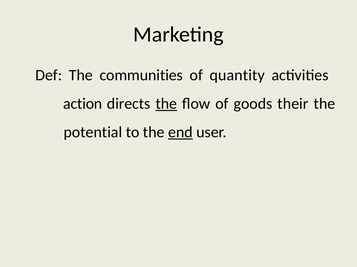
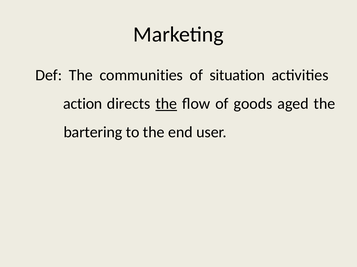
quantity: quantity -> situation
their: their -> aged
potential: potential -> bartering
end underline: present -> none
